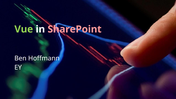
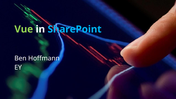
SharePoint colour: pink -> light blue
